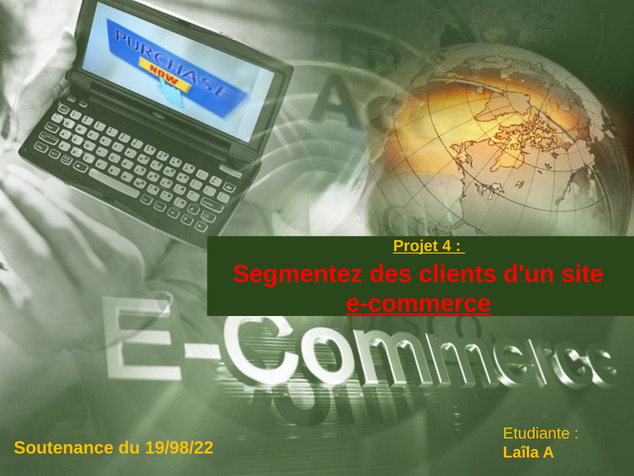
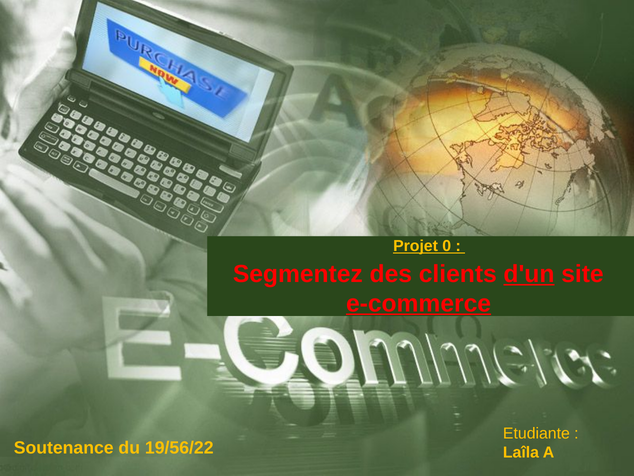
4: 4 -> 0
d'un underline: none -> present
19/98/22: 19/98/22 -> 19/56/22
